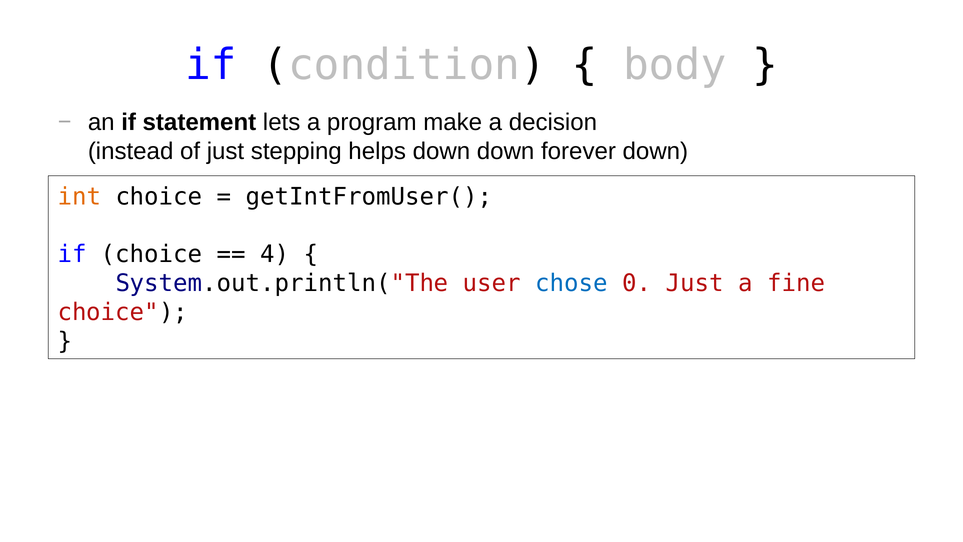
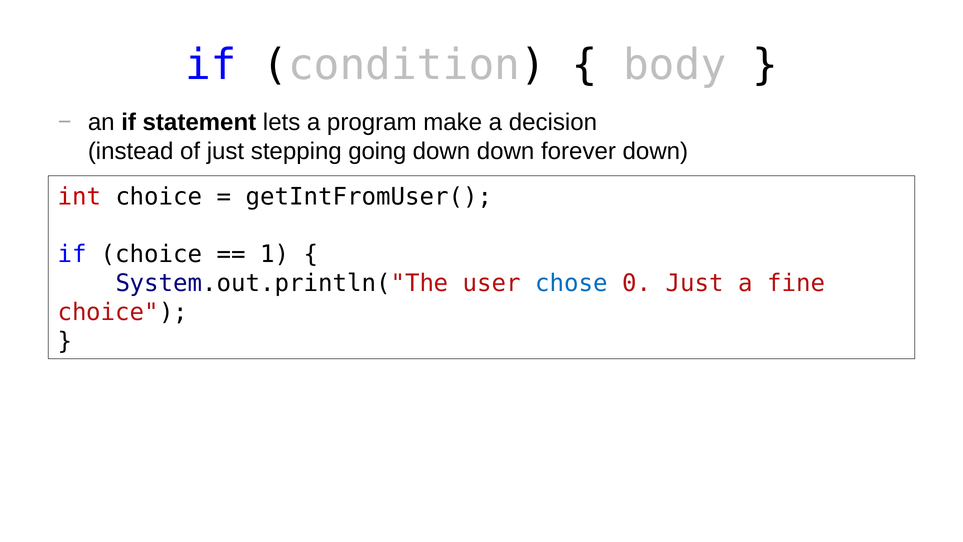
helps: helps -> going
int colour: orange -> red
4: 4 -> 1
